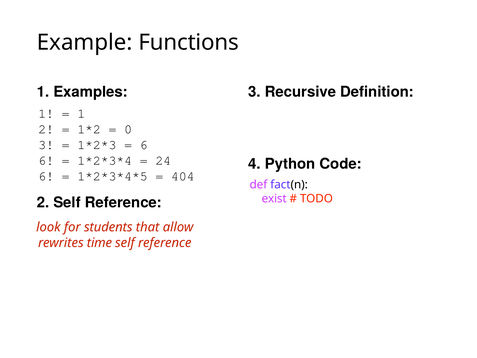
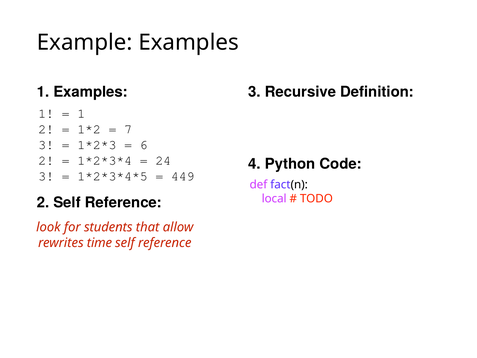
Example Functions: Functions -> Examples
0: 0 -> 7
6 at (46, 160): 6 -> 2
6 at (46, 176): 6 -> 3
404: 404 -> 449
exist: exist -> local
